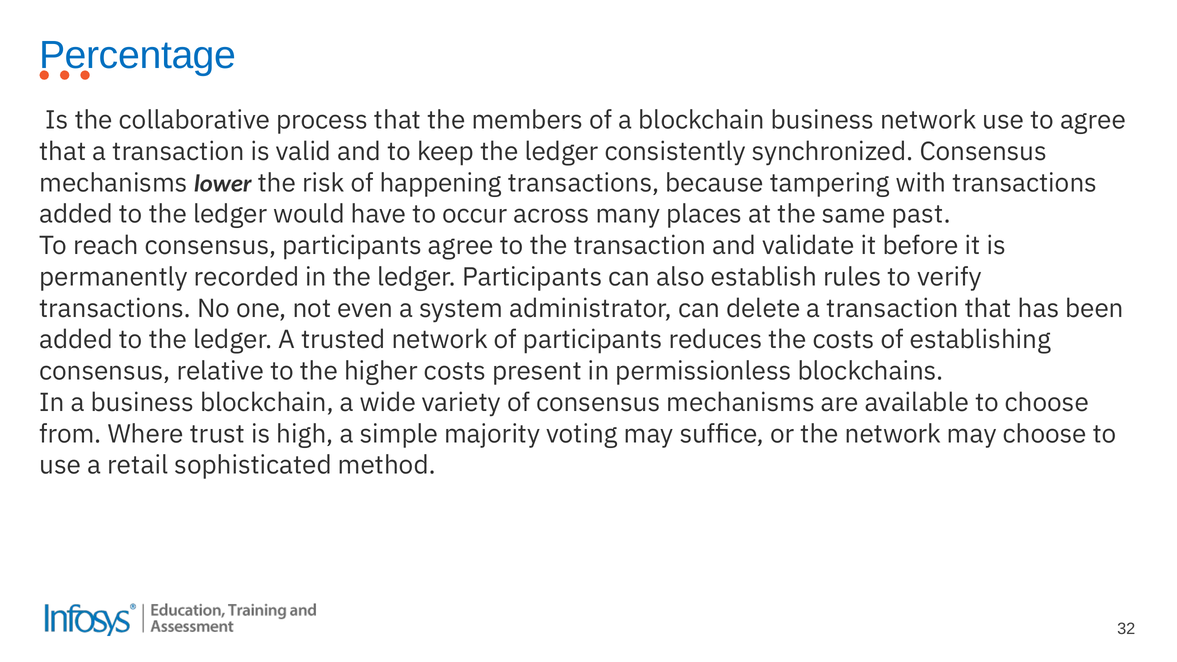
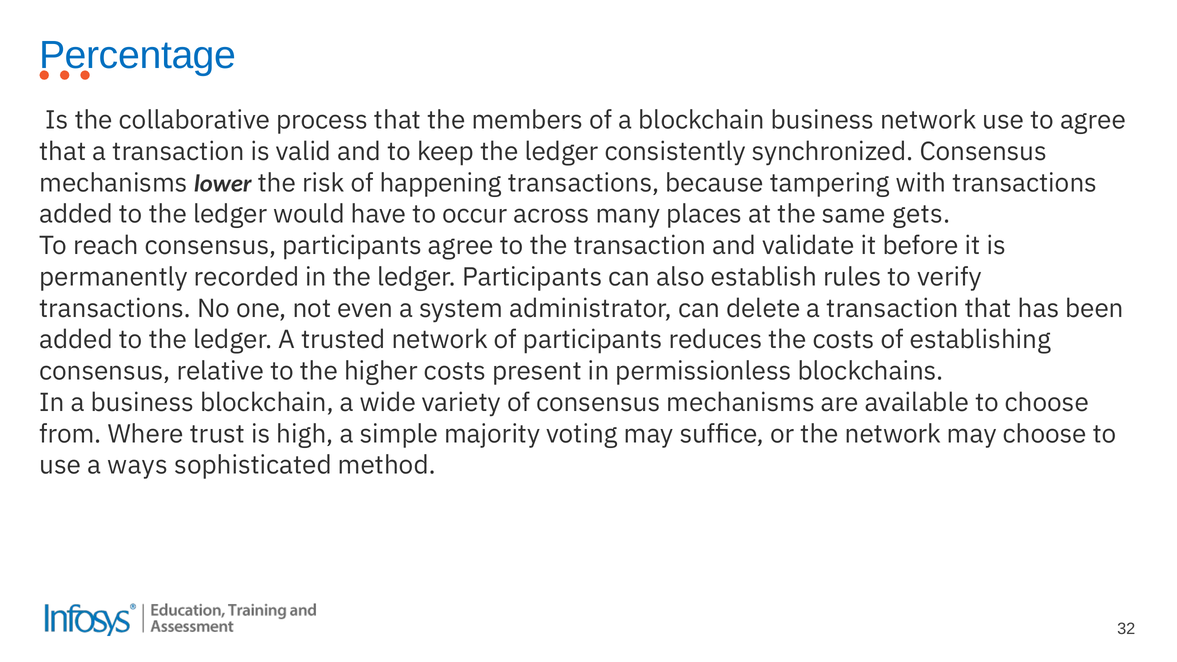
past: past -> gets
retail: retail -> ways
